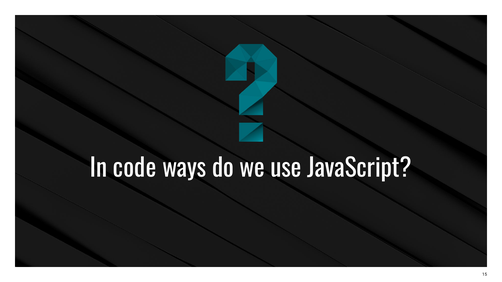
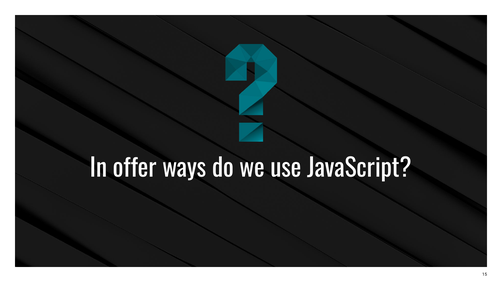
code: code -> offer
